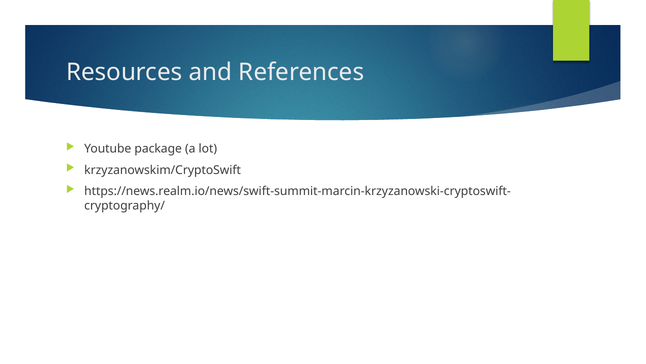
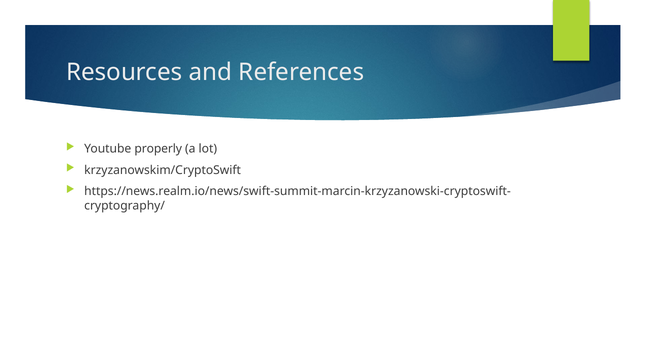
package: package -> properly
